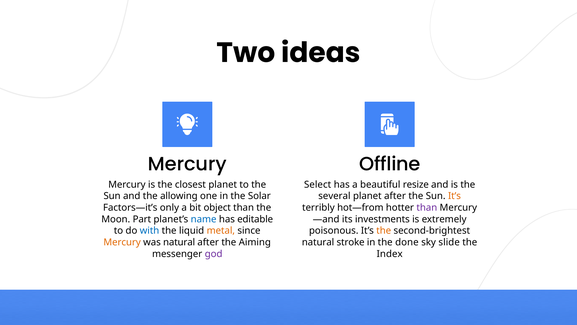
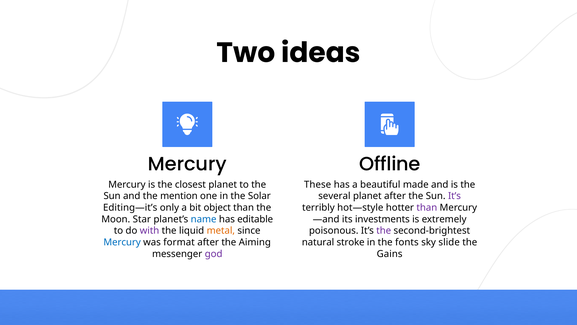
Select: Select -> These
resize: resize -> made
allowing: allowing -> mention
It’s at (454, 196) colour: orange -> purple
Factors—it’s: Factors—it’s -> Editing—it’s
hot—from: hot—from -> hot—style
Part: Part -> Star
with colour: blue -> purple
the at (384, 230) colour: orange -> purple
Mercury at (122, 242) colour: orange -> blue
was natural: natural -> format
done: done -> fonts
Index: Index -> Gains
